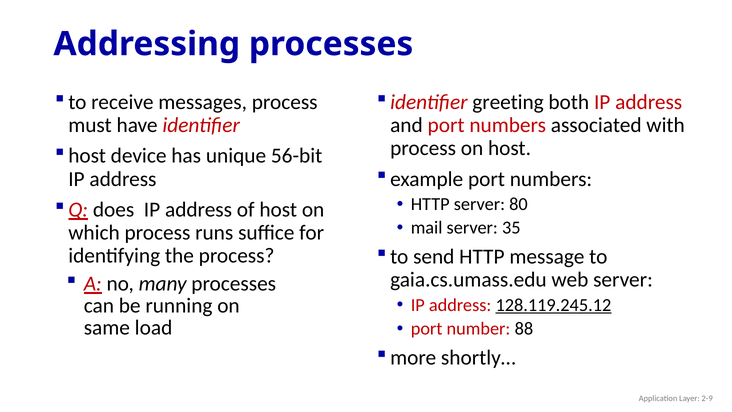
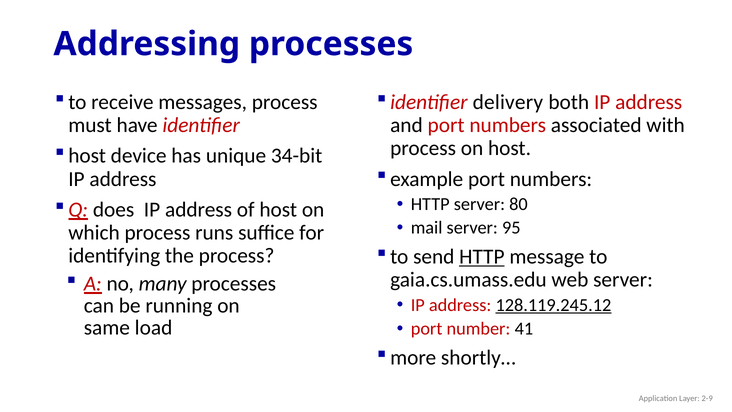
greeting: greeting -> delivery
56-bit: 56-bit -> 34-bit
35: 35 -> 95
HTTP at (482, 257) underline: none -> present
88: 88 -> 41
